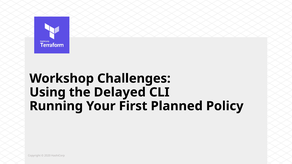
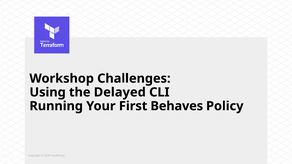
Planned: Planned -> Behaves
